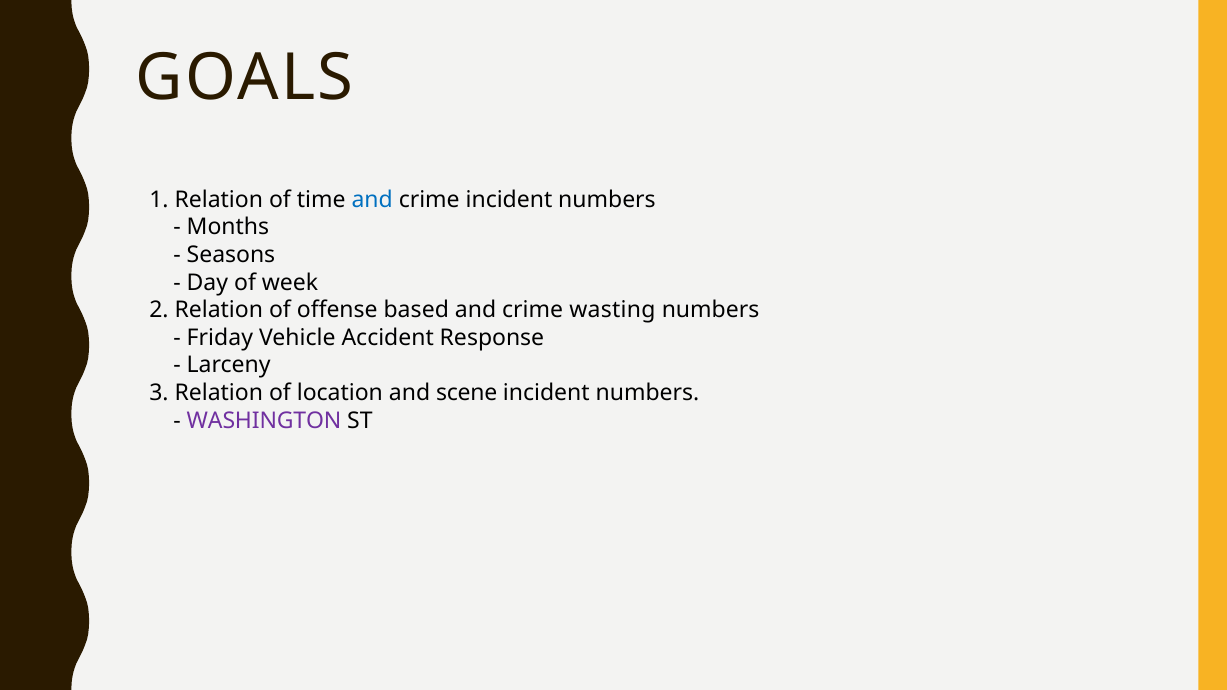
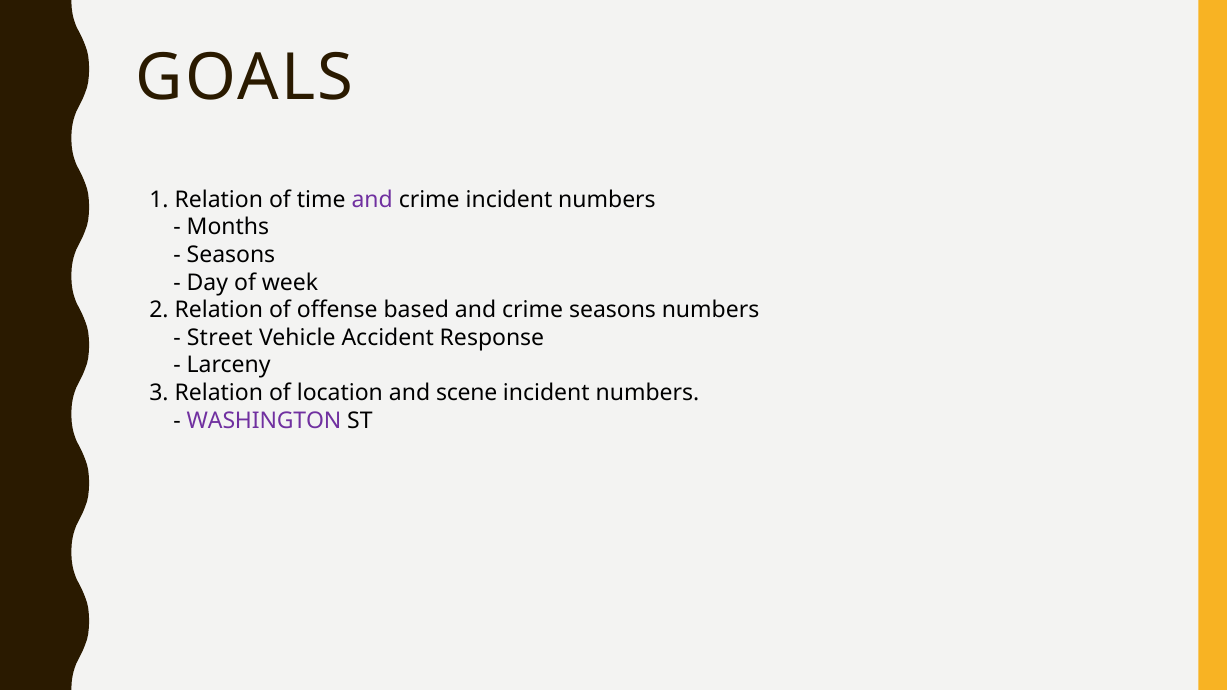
and at (372, 200) colour: blue -> purple
crime wasting: wasting -> seasons
Friday: Friday -> Street
